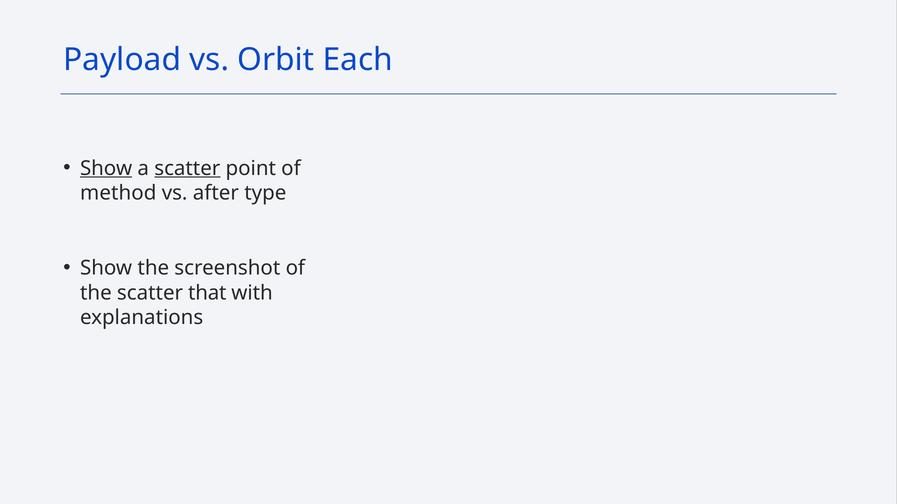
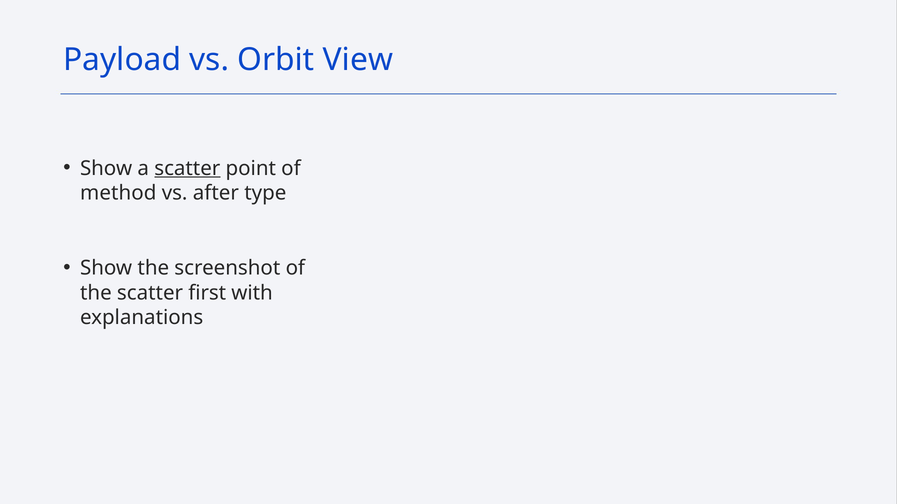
Each: Each -> View
Show at (106, 168) underline: present -> none
that: that -> first
